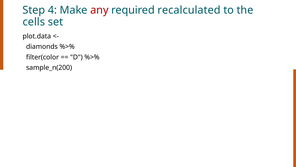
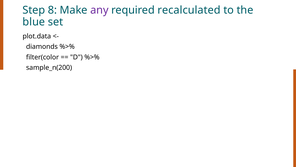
4: 4 -> 8
any colour: red -> purple
cells: cells -> blue
